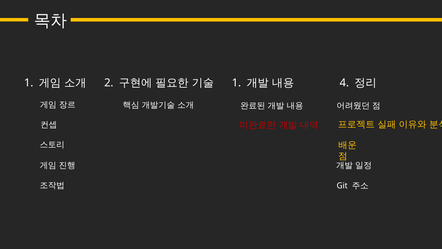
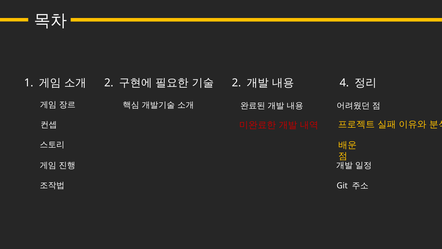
1 at (236, 83): 1 -> 2
